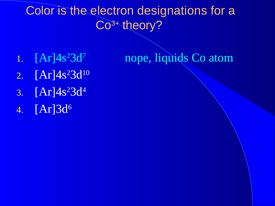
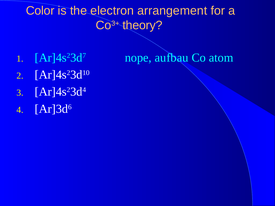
designations: designations -> arrangement
liquids: liquids -> aufbau
